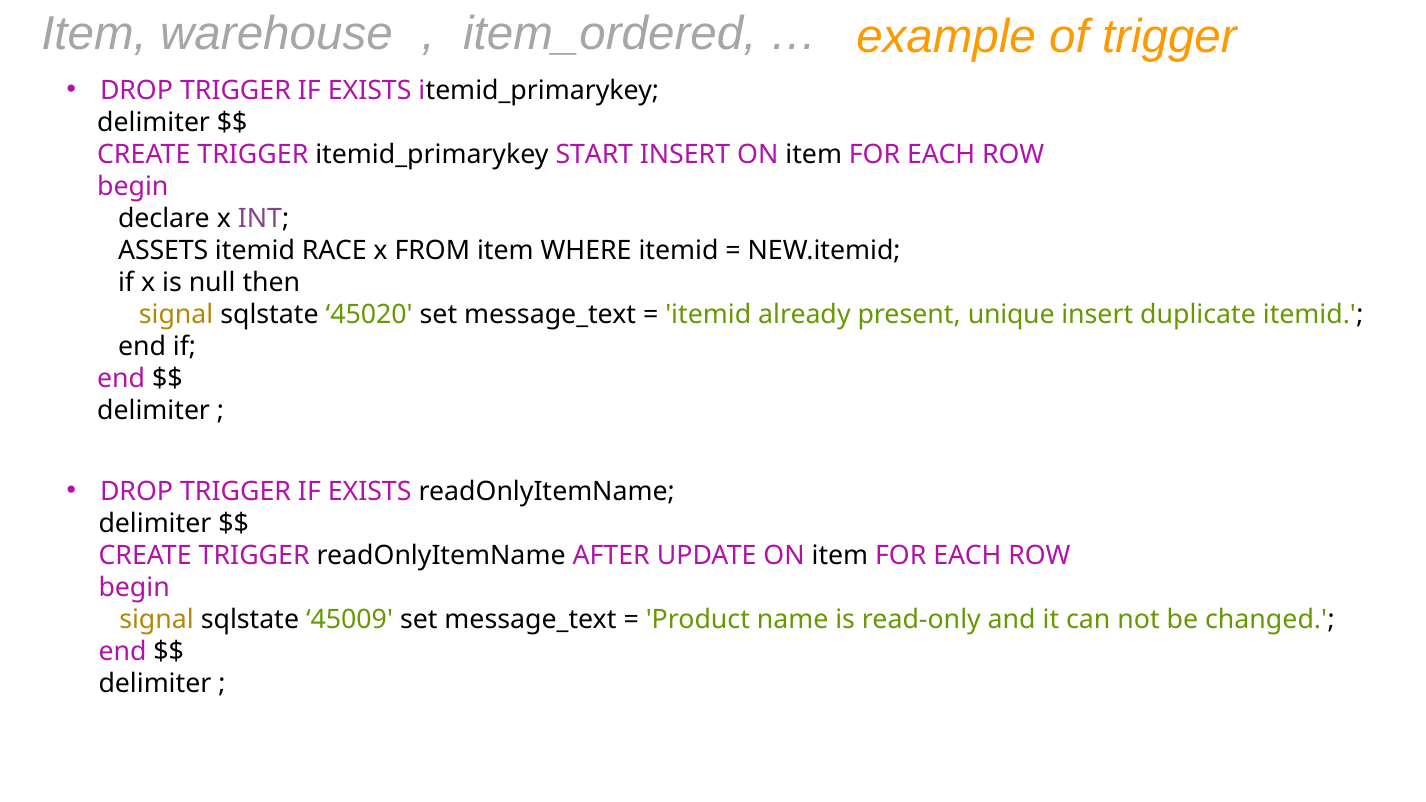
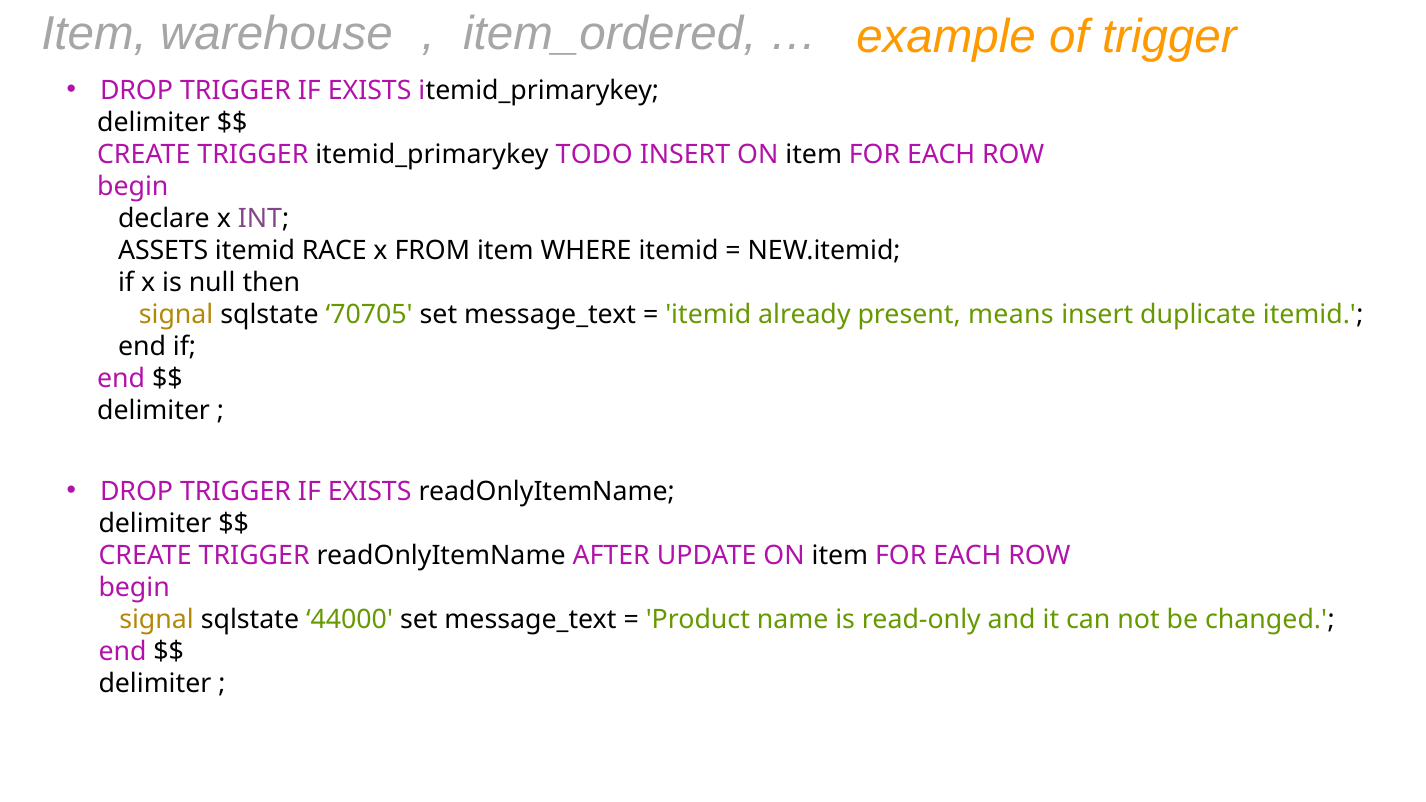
START: START -> TODO
45020: 45020 -> 70705
unique: unique -> means
45009: 45009 -> 44000
